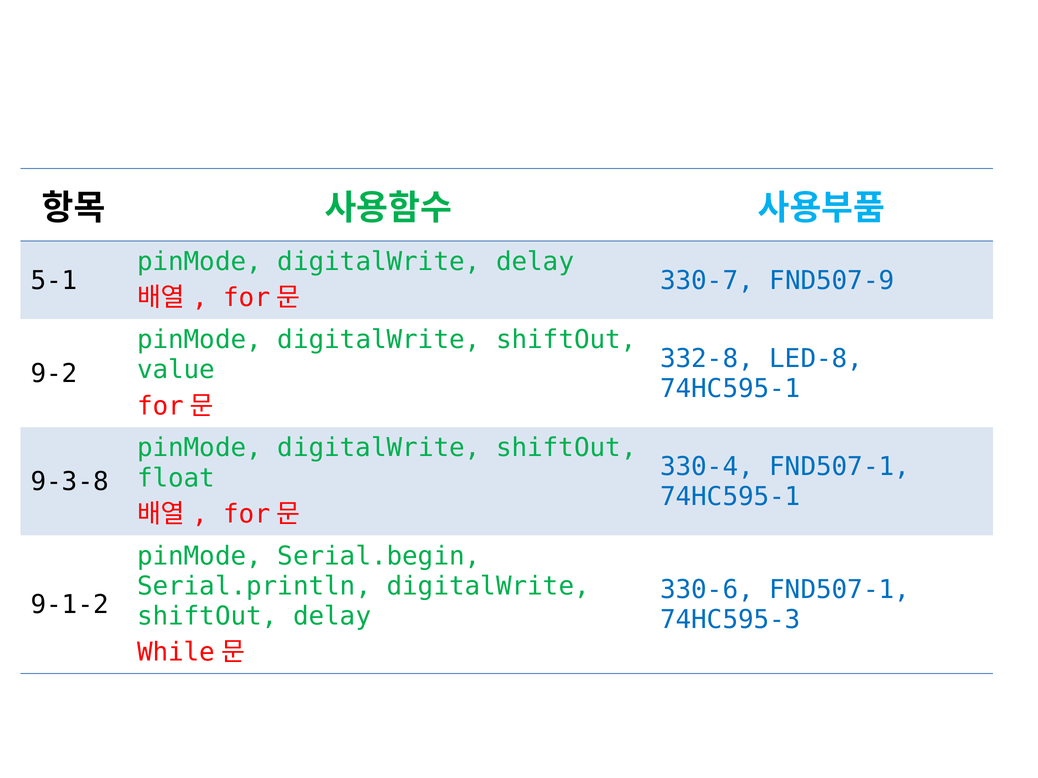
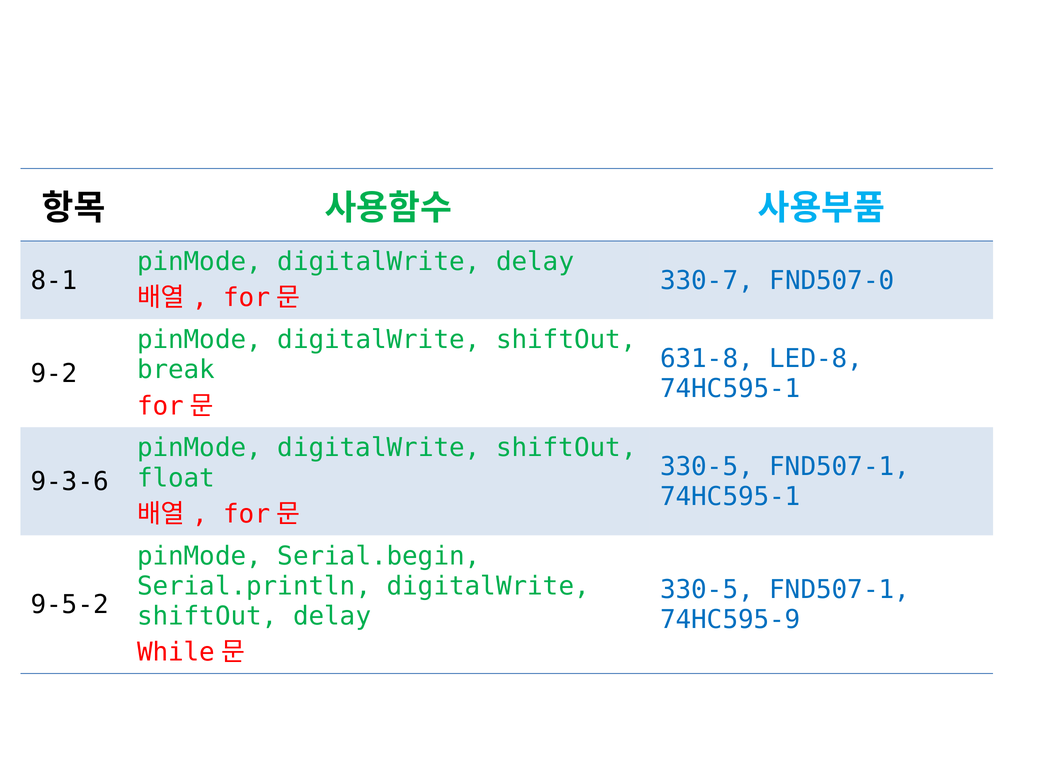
5-1: 5-1 -> 8-1
FND507-9: FND507-9 -> FND507-0
332-8: 332-8 -> 631-8
value: value -> break
330-4 at (707, 467): 330-4 -> 330-5
9-3-8: 9-3-8 -> 9-3-6
330-6 at (707, 590): 330-6 -> 330-5
9-1-2: 9-1-2 -> 9-5-2
74HC595-3: 74HC595-3 -> 74HC595-9
